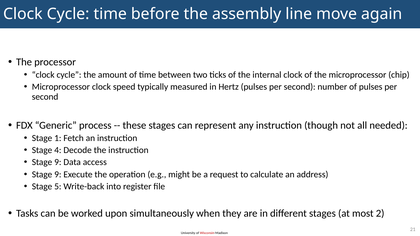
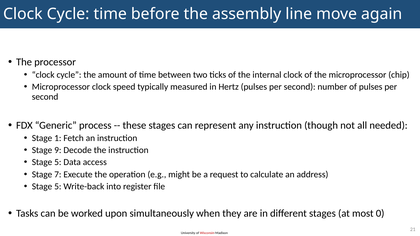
4: 4 -> 9
9 at (58, 162): 9 -> 5
9 at (58, 175): 9 -> 7
2: 2 -> 0
